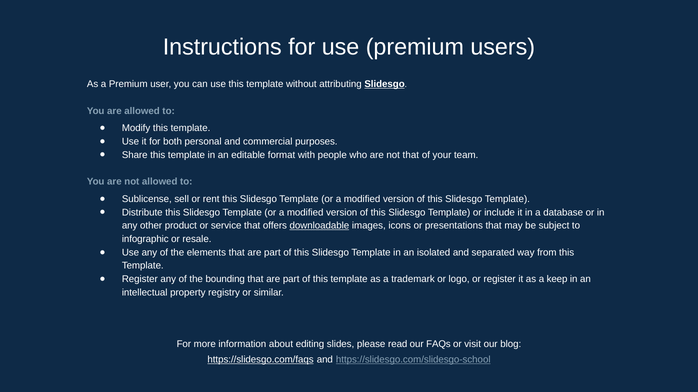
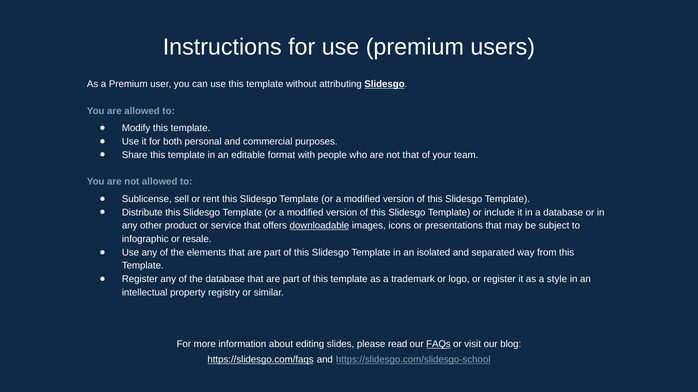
the bounding: bounding -> database
keep: keep -> style
FAQs underline: none -> present
